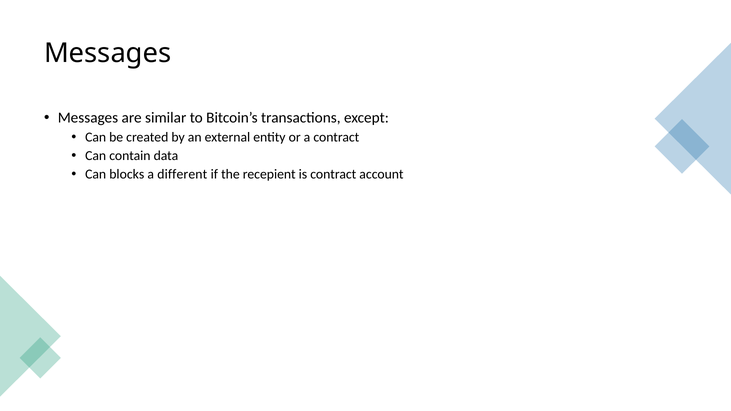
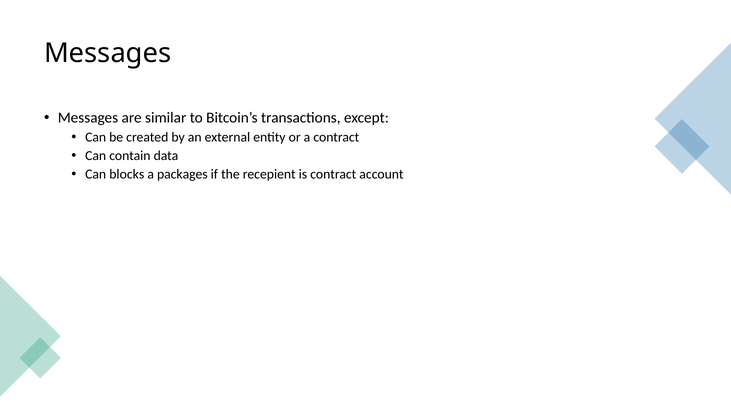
different: different -> packages
